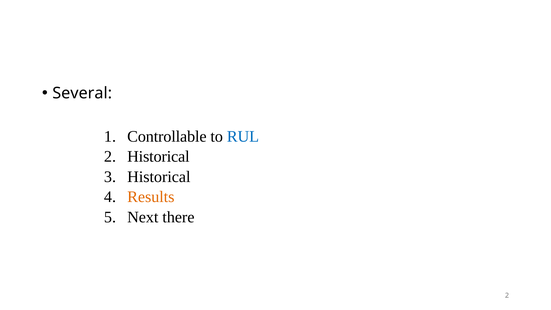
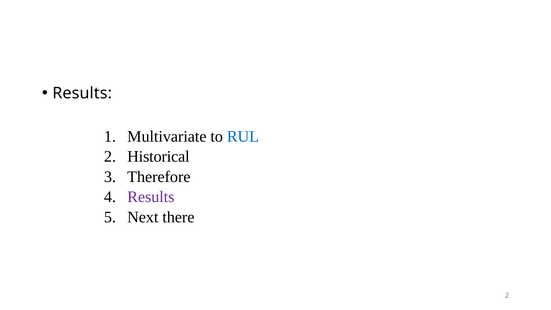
Several at (82, 93): Several -> Results
Controllable: Controllable -> Multivariate
Historical at (159, 177): Historical -> Therefore
Results at (151, 197) colour: orange -> purple
